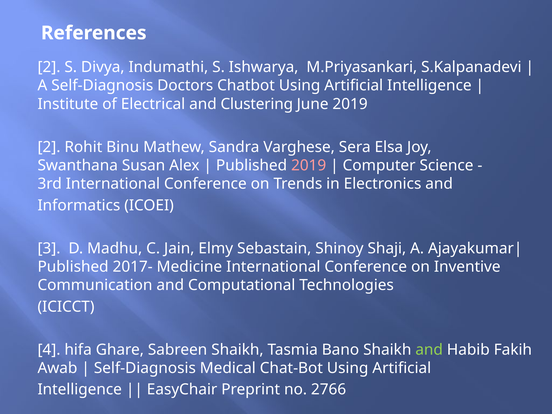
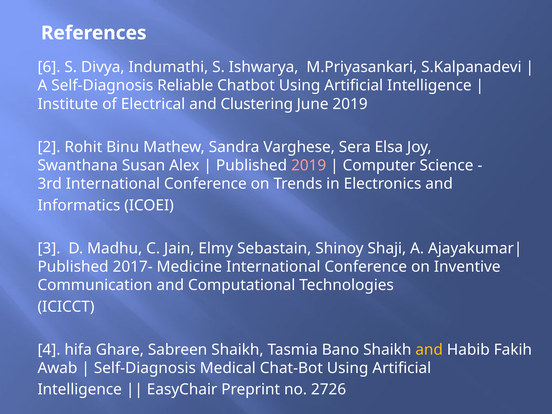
2 at (49, 67): 2 -> 6
Doctors: Doctors -> Reliable
and at (429, 350) colour: light green -> yellow
2766: 2766 -> 2726
